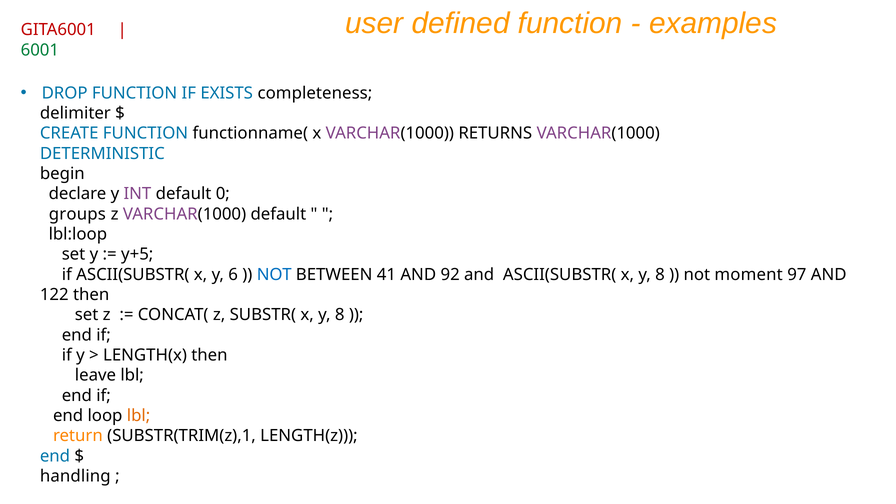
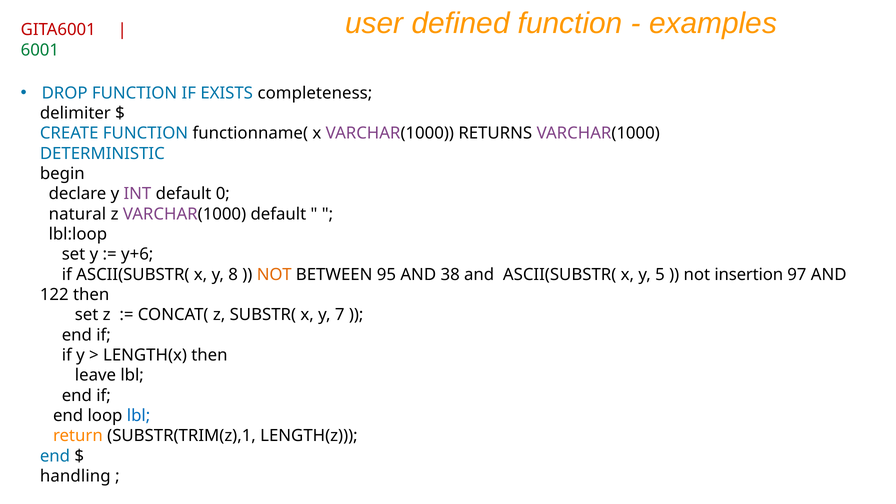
groups: groups -> natural
y+5: y+5 -> y+6
6: 6 -> 8
NOT at (274, 275) colour: blue -> orange
41: 41 -> 95
92: 92 -> 38
ASCII(SUBSTR( x y 8: 8 -> 5
moment: moment -> insertion
SUBSTR( x y 8: 8 -> 7
lbl at (139, 416) colour: orange -> blue
